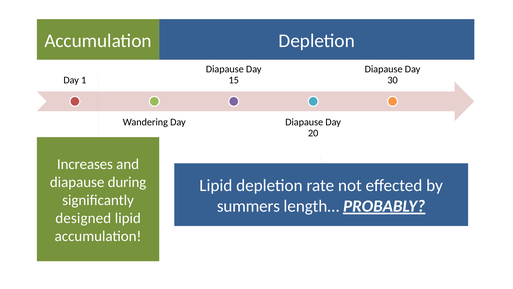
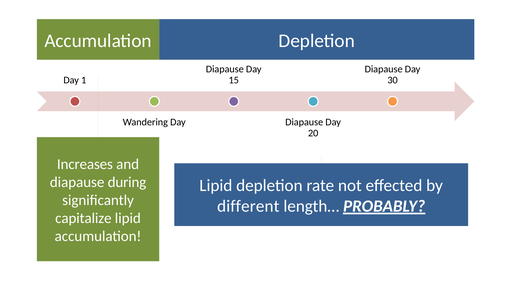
summers: summers -> different
designed: designed -> capitalize
